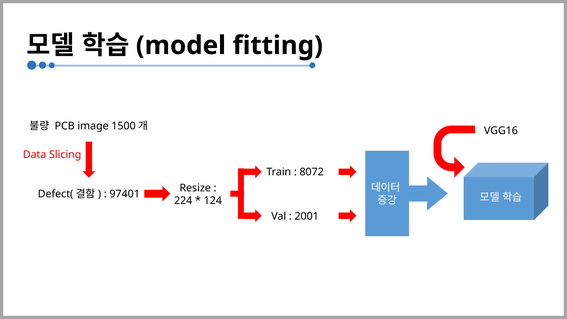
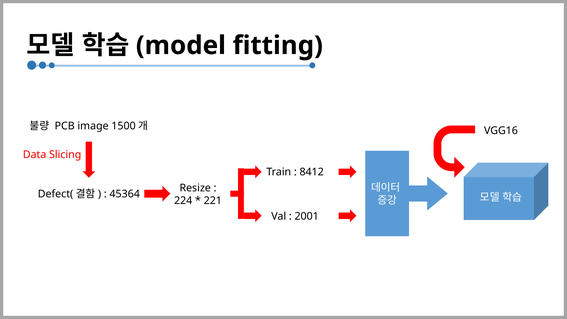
8072: 8072 -> 8412
97401: 97401 -> 45364
124: 124 -> 221
